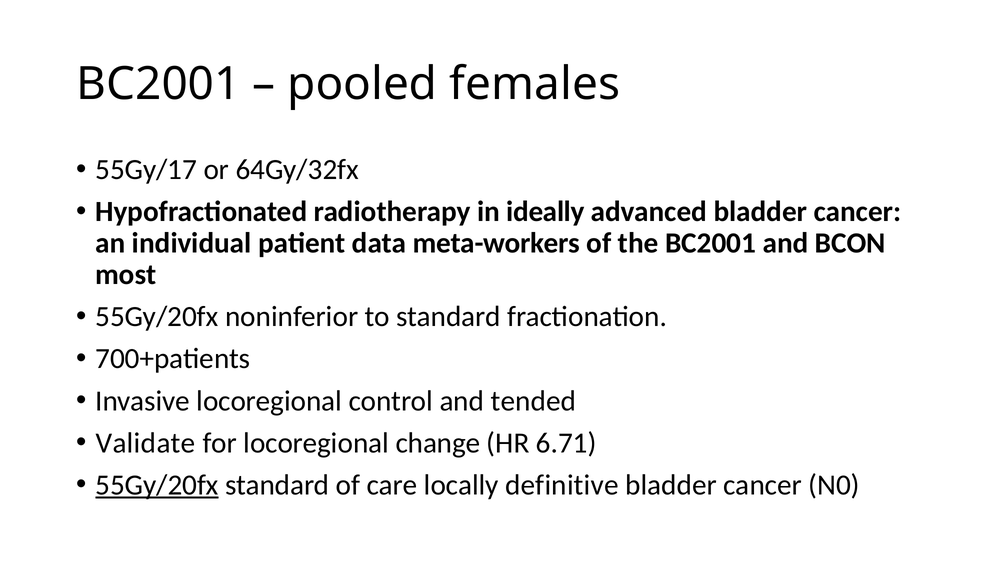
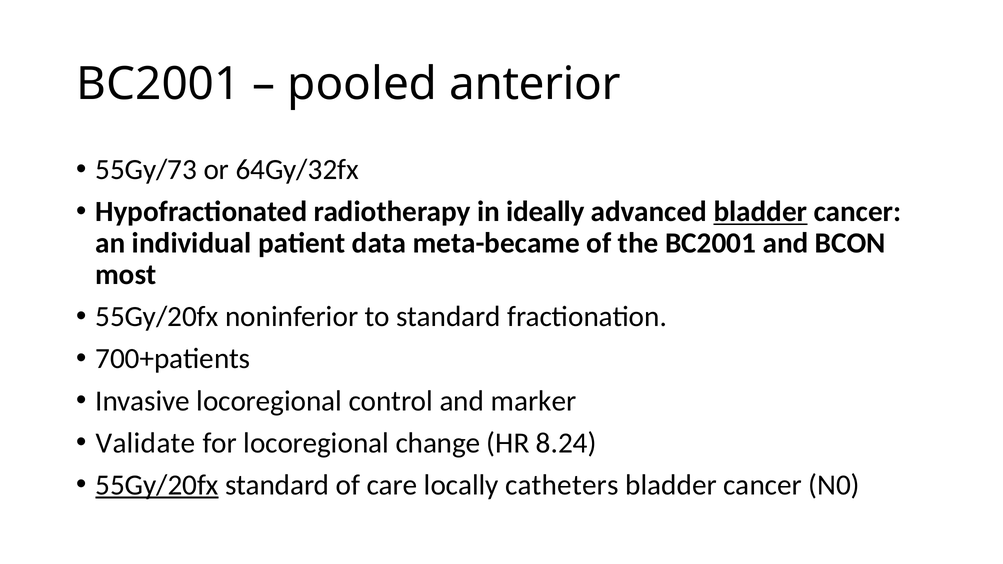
females: females -> anterior
55Gy/17: 55Gy/17 -> 55Gy/73
bladder at (760, 212) underline: none -> present
meta-workers: meta-workers -> meta-became
tended: tended -> marker
6.71: 6.71 -> 8.24
definitive: definitive -> catheters
